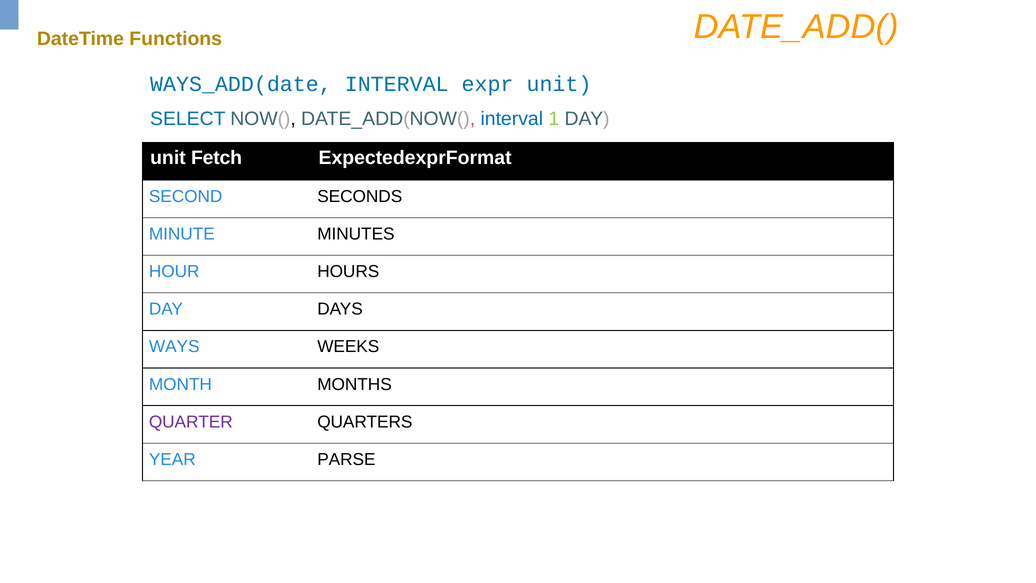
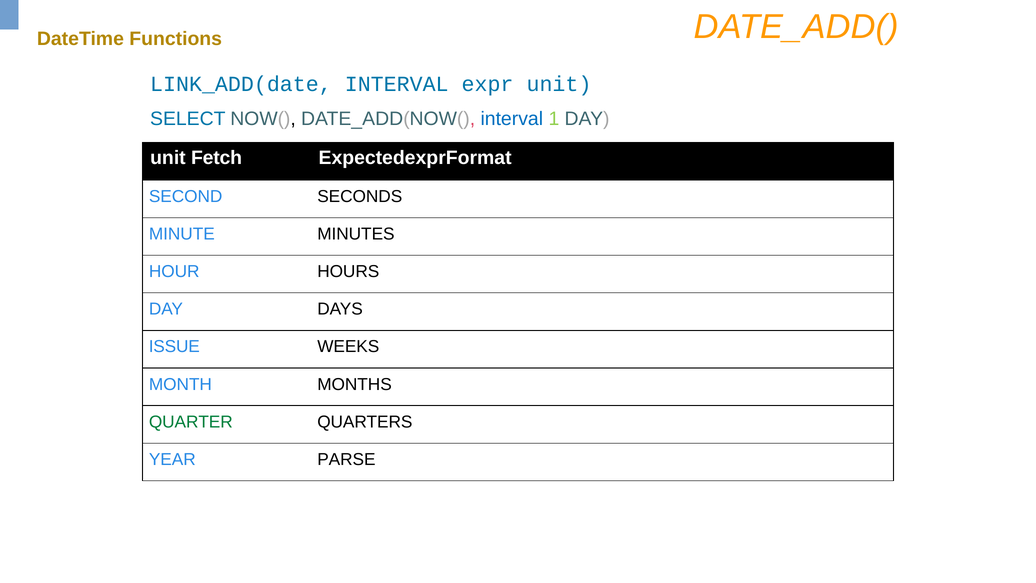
WAYS_ADD(date: WAYS_ADD(date -> LINK_ADD(date
WAYS: WAYS -> ISSUE
QUARTER colour: purple -> green
